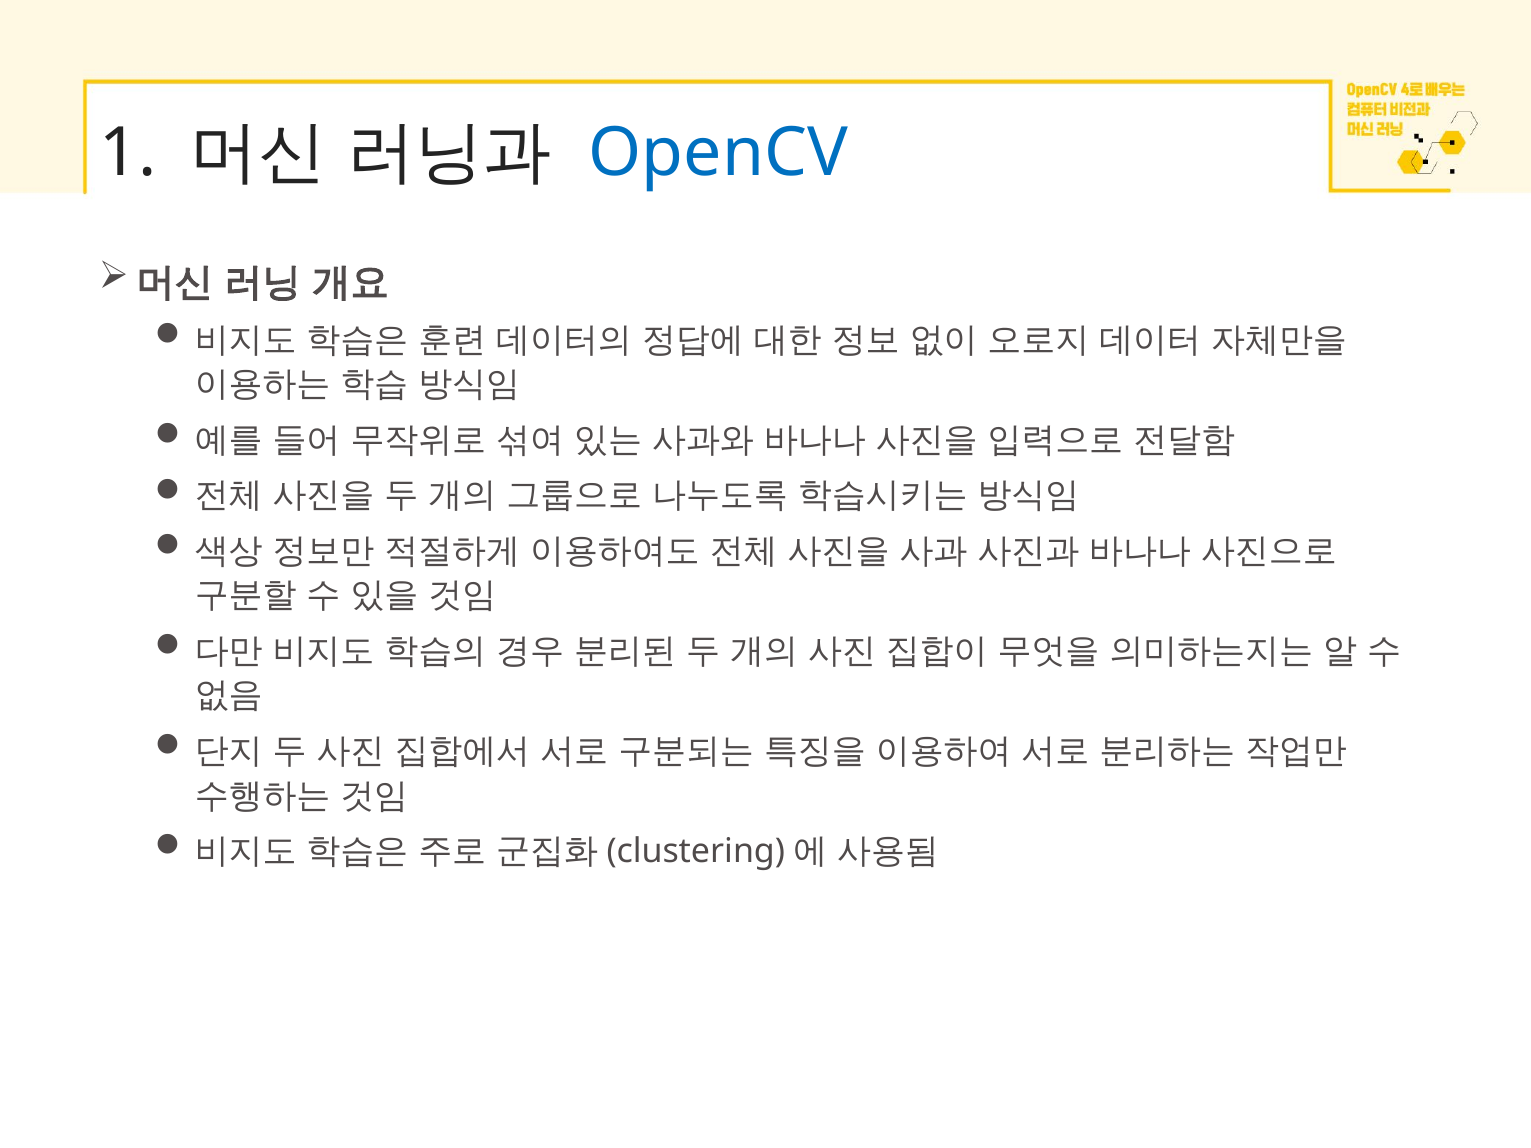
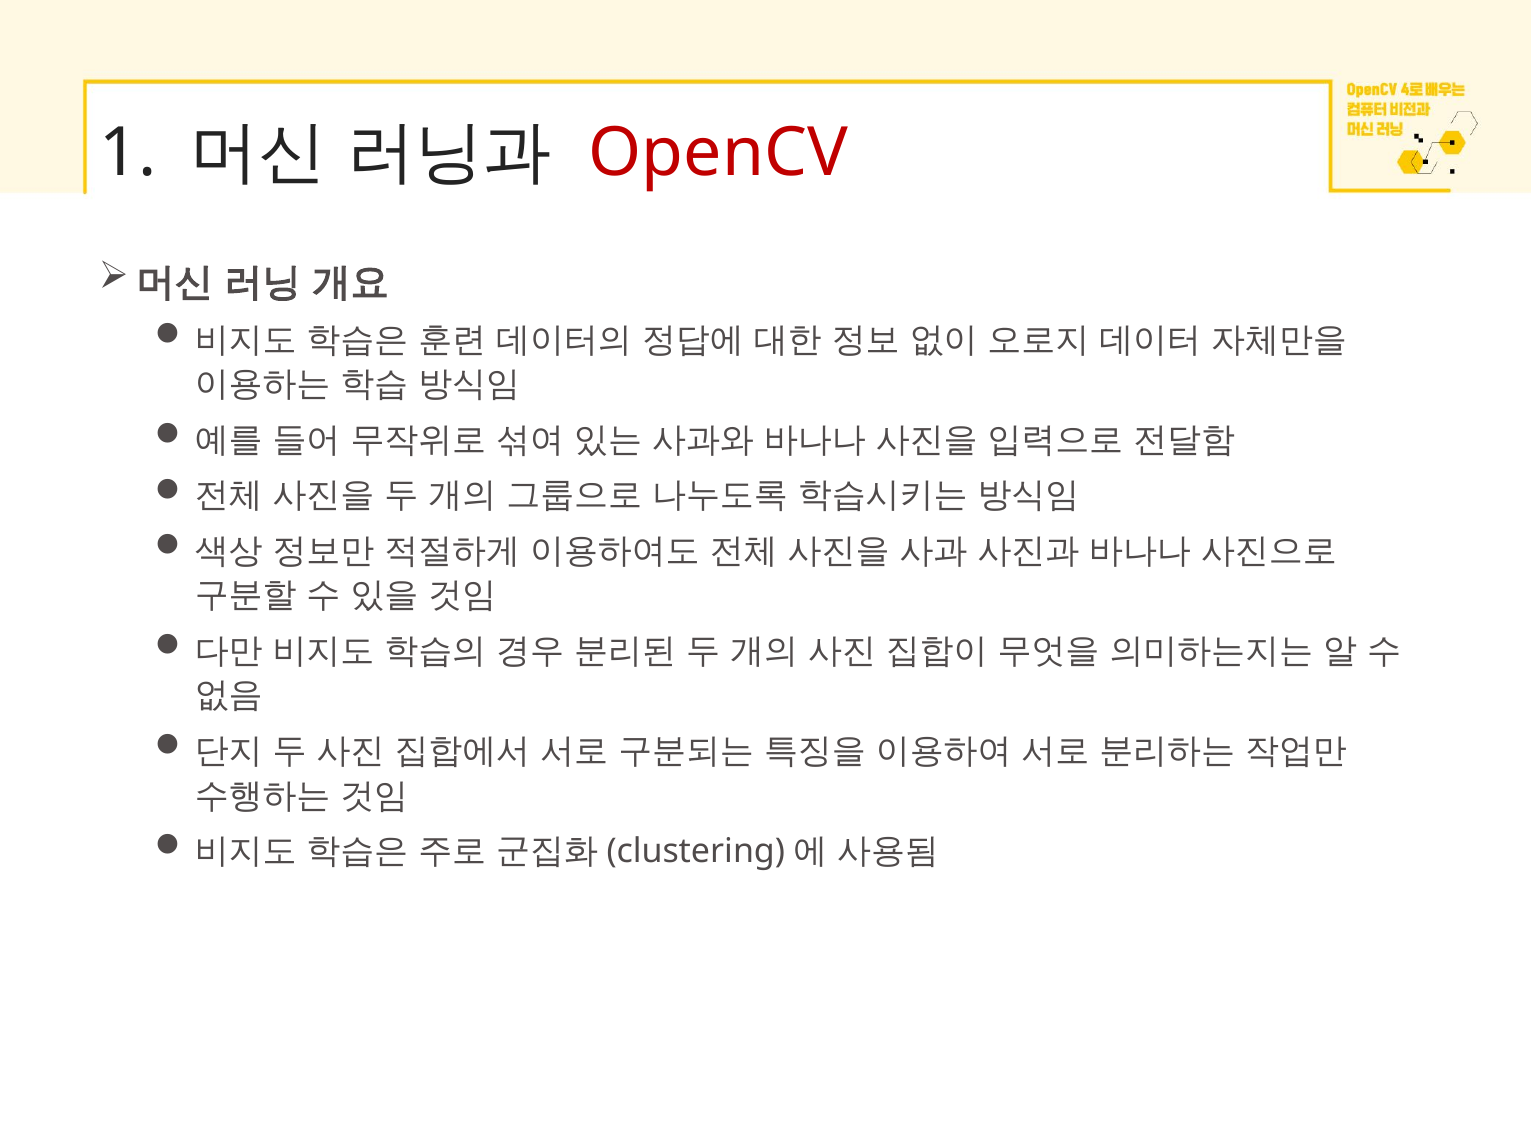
OpenCV colour: blue -> red
